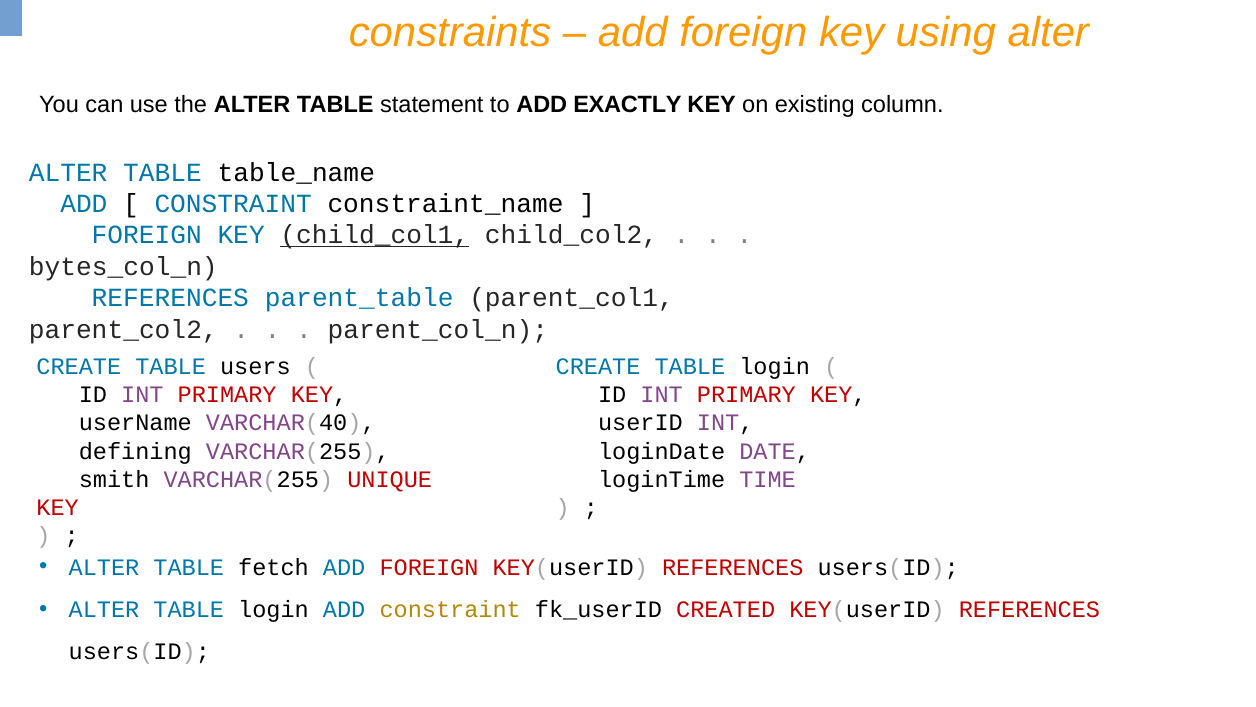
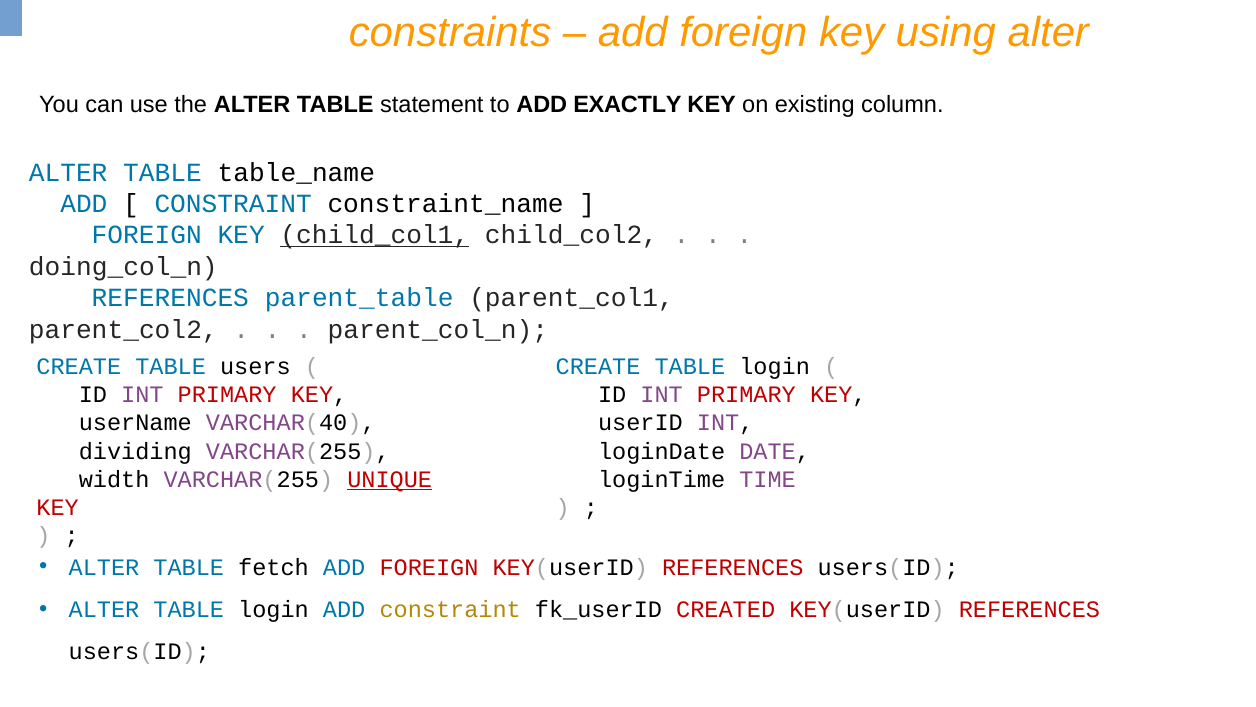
bytes_col_n: bytes_col_n -> doing_col_n
defining: defining -> dividing
smith: smith -> width
UNIQUE underline: none -> present
